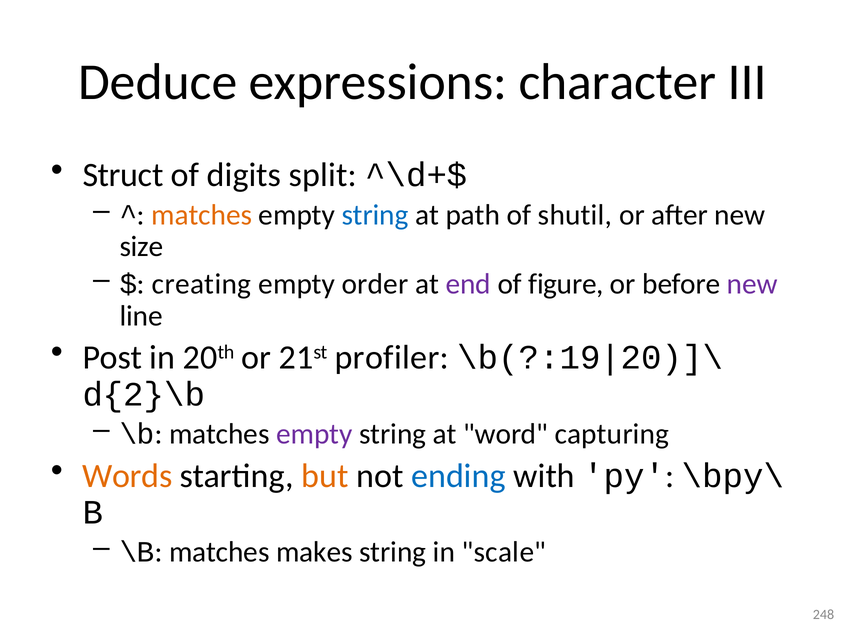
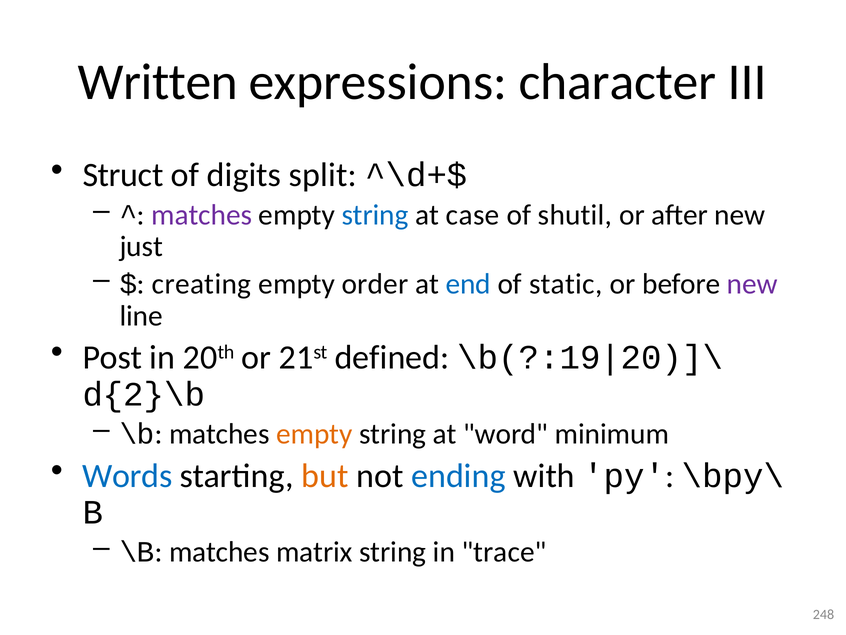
Deduce: Deduce -> Written
matches at (202, 215) colour: orange -> purple
path: path -> case
size: size -> just
end colour: purple -> blue
figure: figure -> static
profiler: profiler -> defined
empty at (314, 434) colour: purple -> orange
capturing: capturing -> minimum
Words colour: orange -> blue
makes: makes -> matrix
scale: scale -> trace
